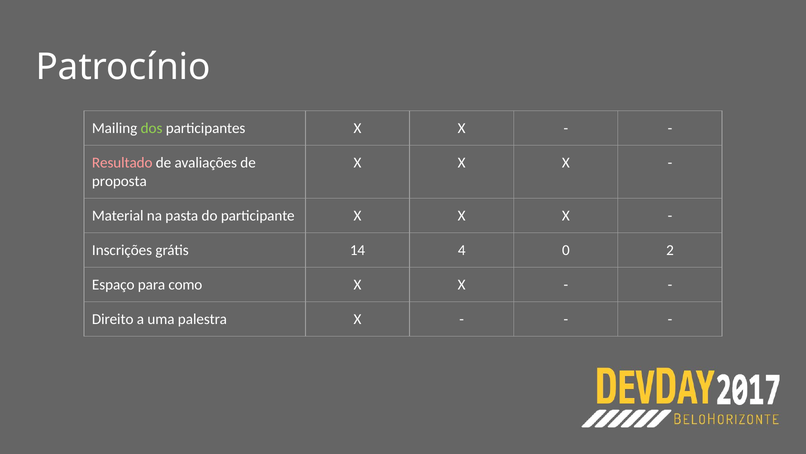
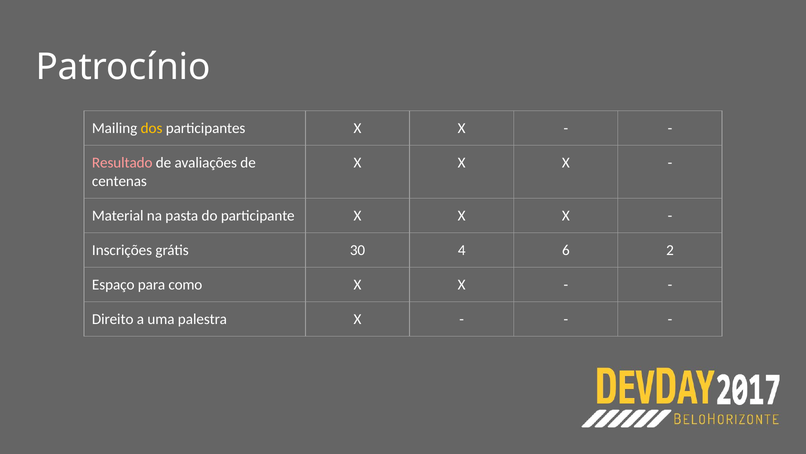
dos colour: light green -> yellow
proposta: proposta -> centenas
14: 14 -> 30
0: 0 -> 6
